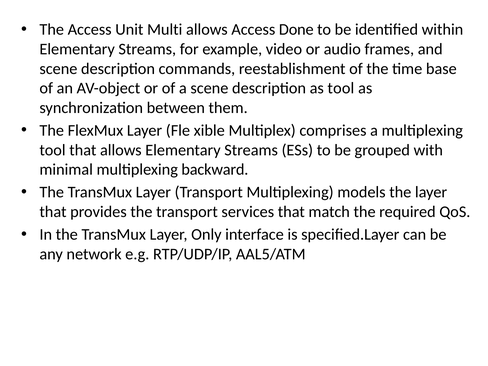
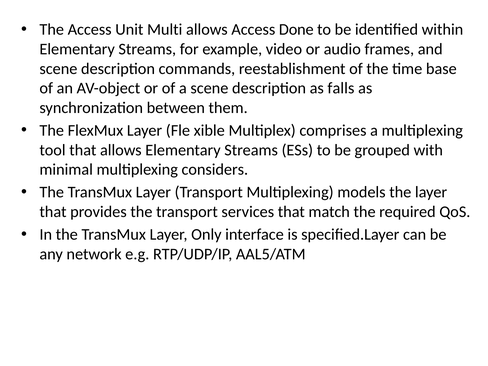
as tool: tool -> falls
backward: backward -> considers
